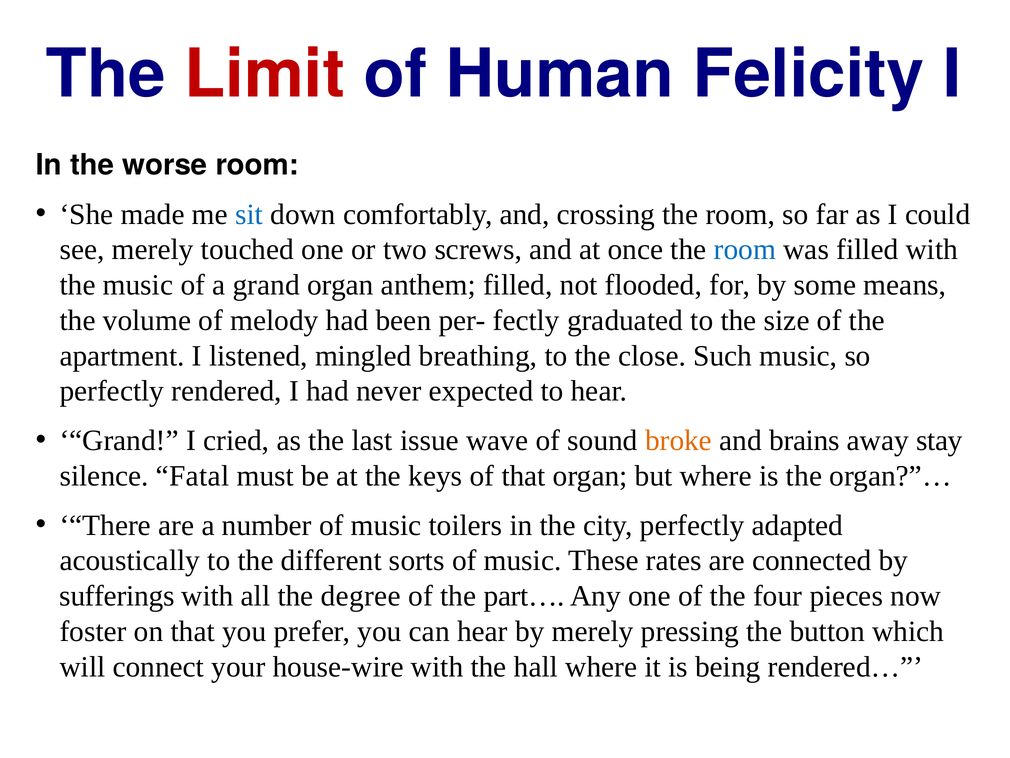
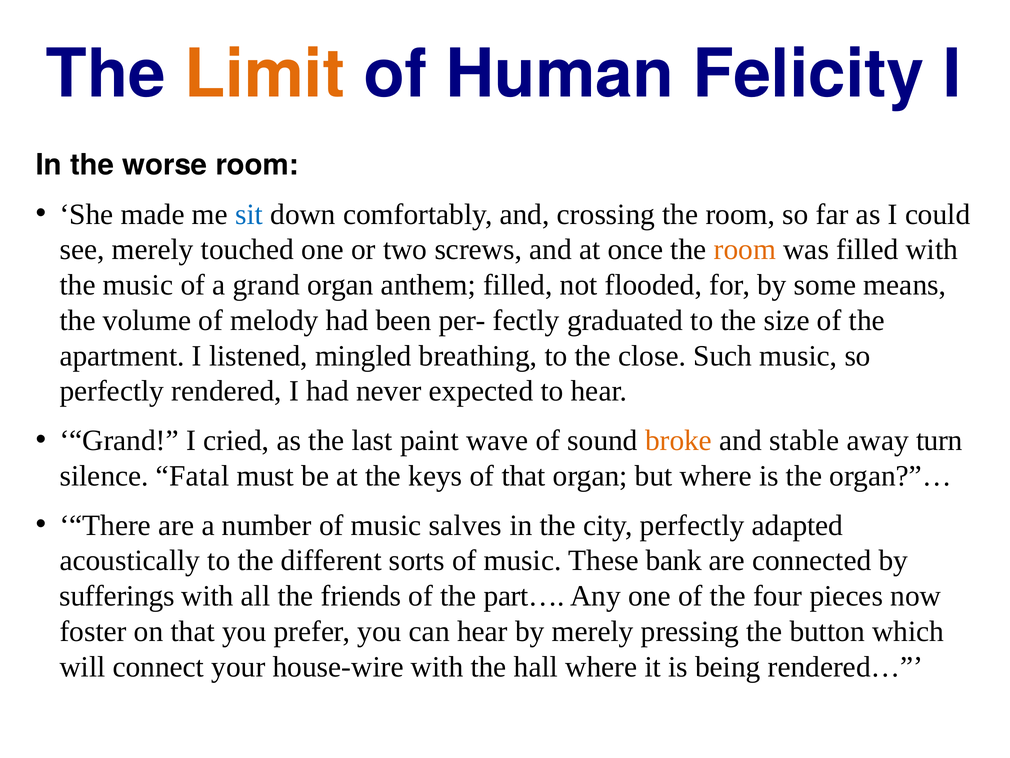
Limit colour: red -> orange
room at (745, 249) colour: blue -> orange
issue: issue -> paint
brains: brains -> stable
stay: stay -> turn
toilers: toilers -> salves
rates: rates -> bank
degree: degree -> friends
